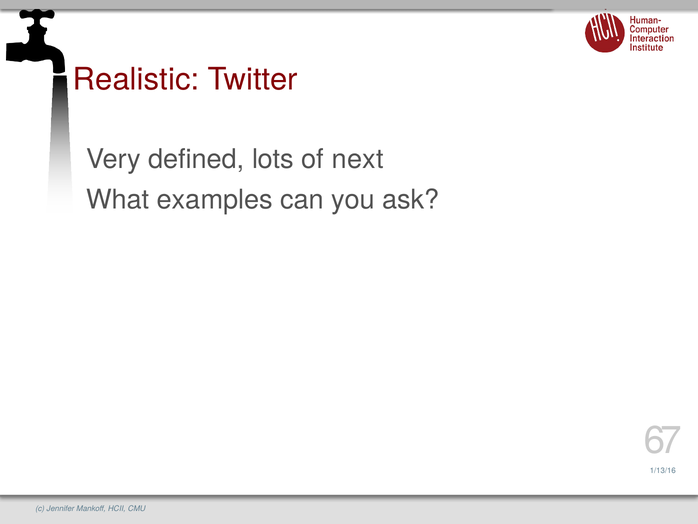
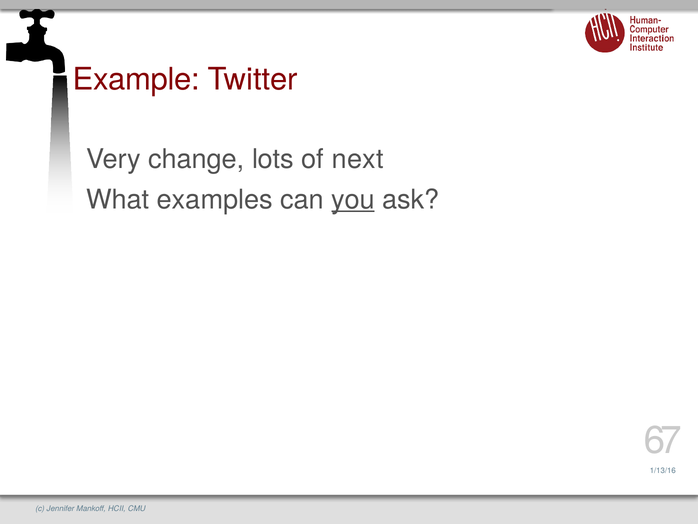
Realistic: Realistic -> Example
defined: defined -> change
you underline: none -> present
